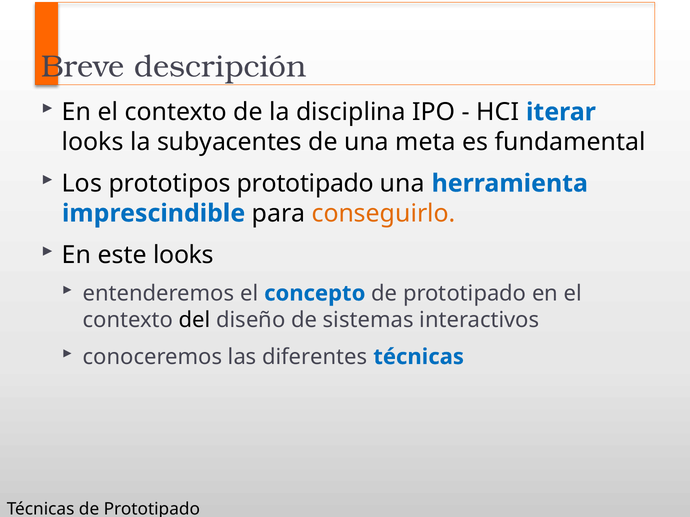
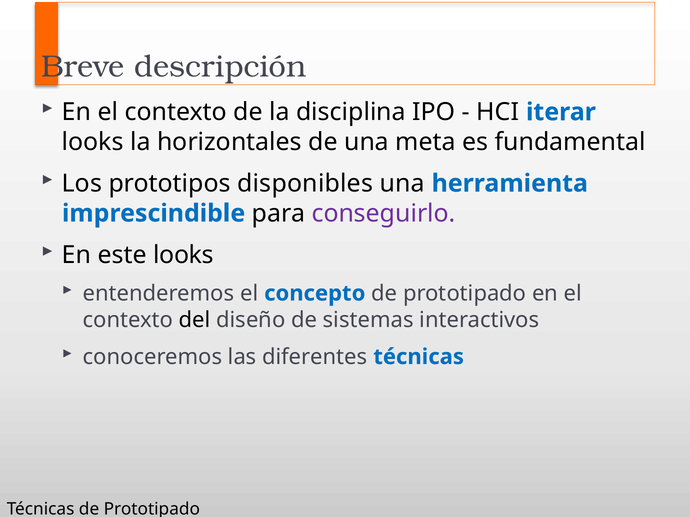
subyacentes: subyacentes -> horizontales
prototipos prototipado: prototipado -> disponibles
conseguirlo colour: orange -> purple
